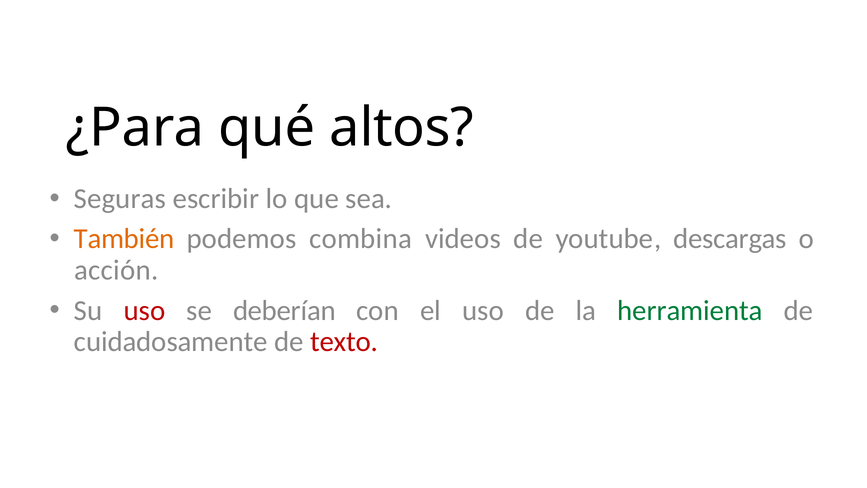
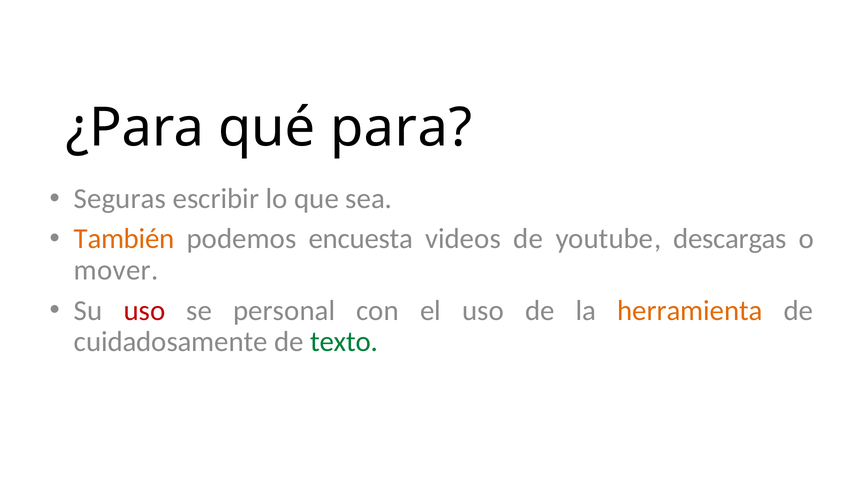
altos: altos -> para
combina: combina -> encuesta
acción: acción -> mover
deberían: deberían -> personal
herramienta colour: green -> orange
texto colour: red -> green
